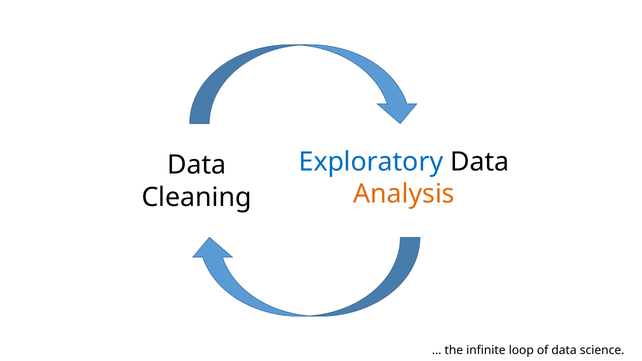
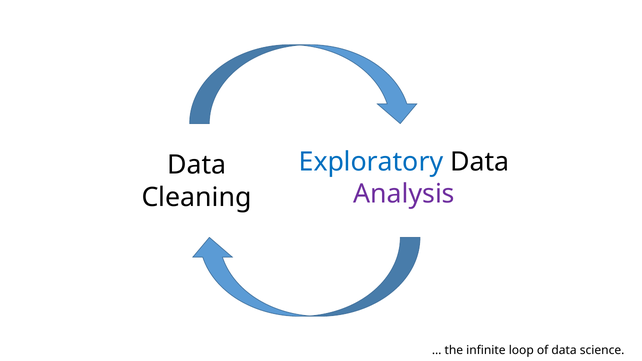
Analysis colour: orange -> purple
